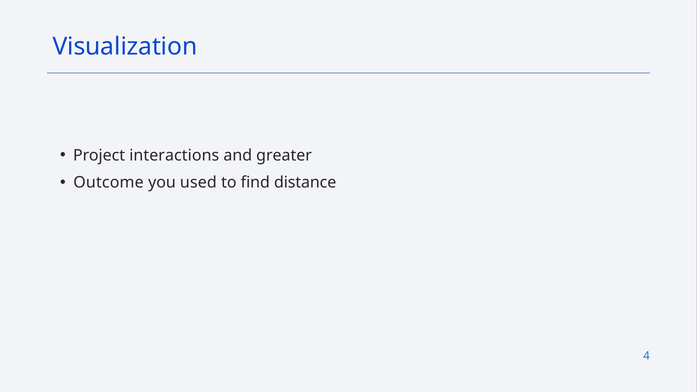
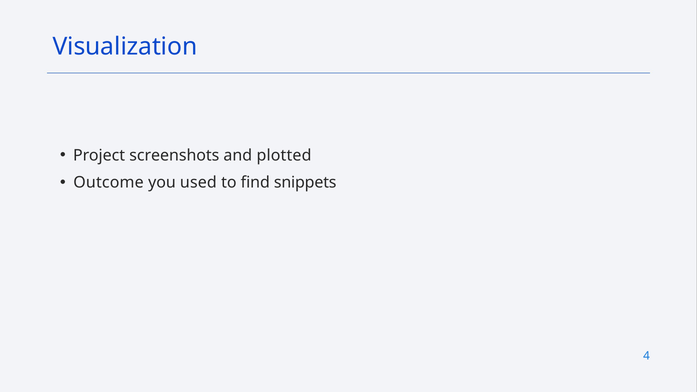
interactions: interactions -> screenshots
greater: greater -> plotted
distance: distance -> snippets
